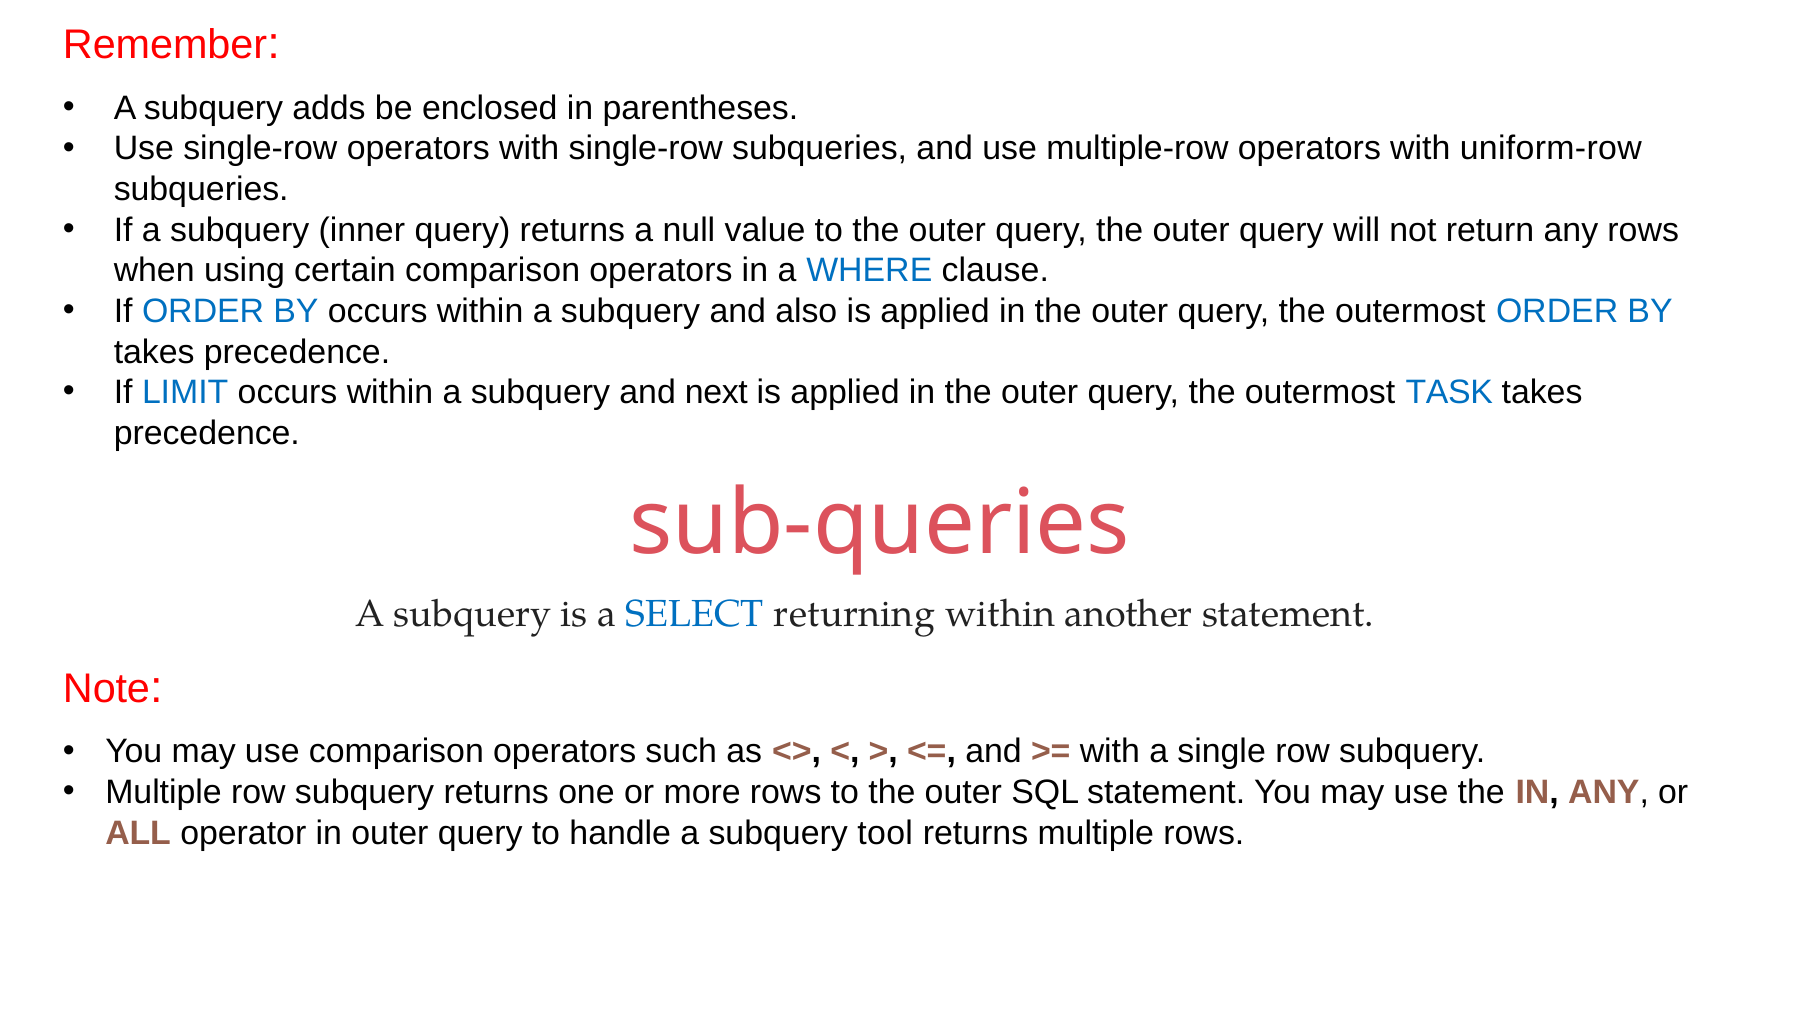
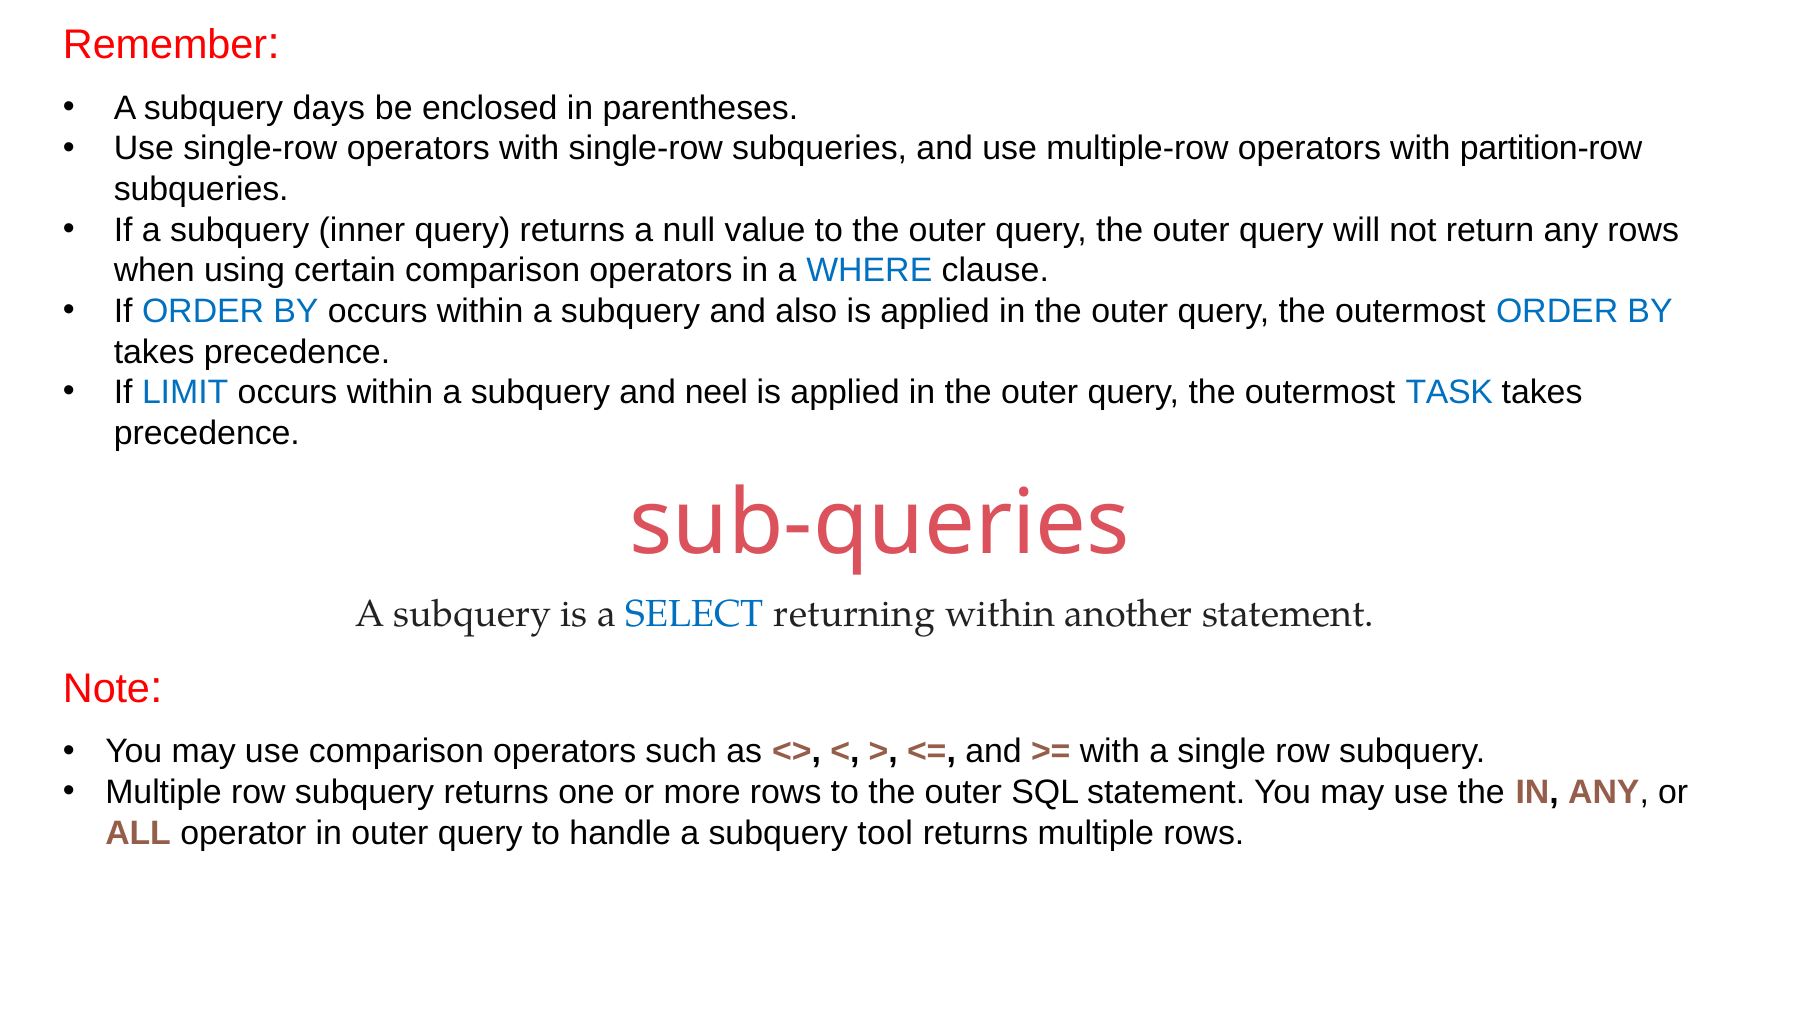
adds: adds -> days
uniform-row: uniform-row -> partition-row
next: next -> neel
